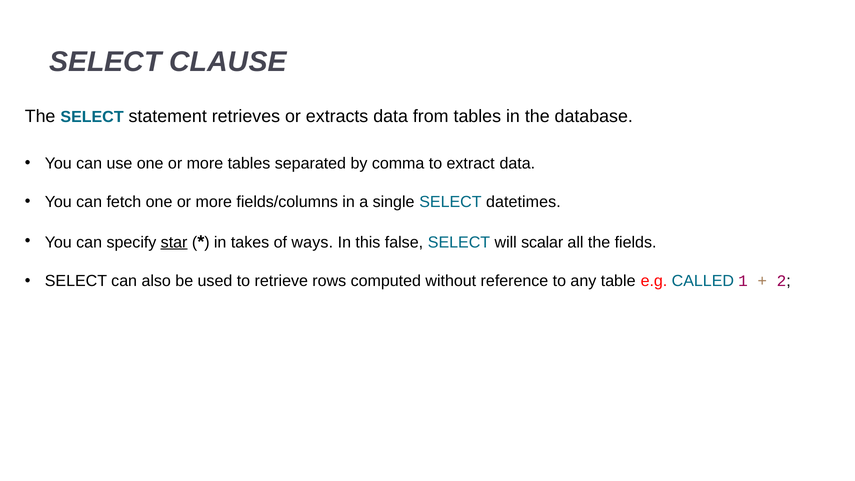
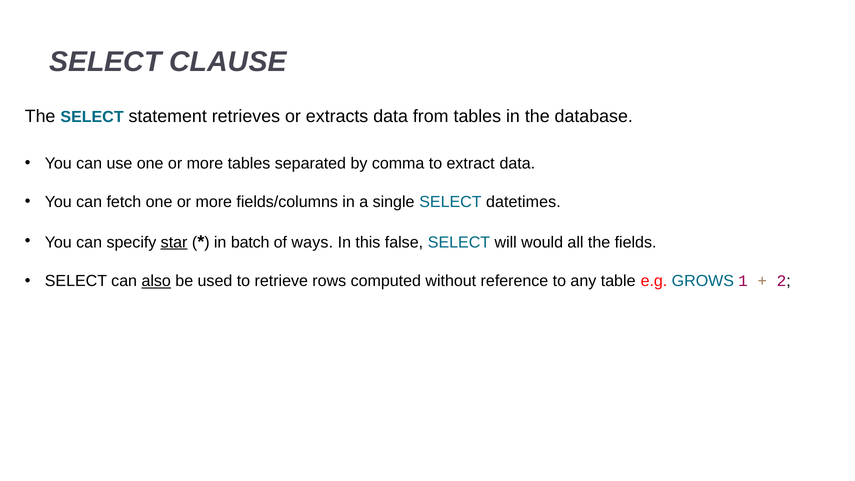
takes: takes -> batch
scalar: scalar -> would
also underline: none -> present
CALLED: CALLED -> GROWS
